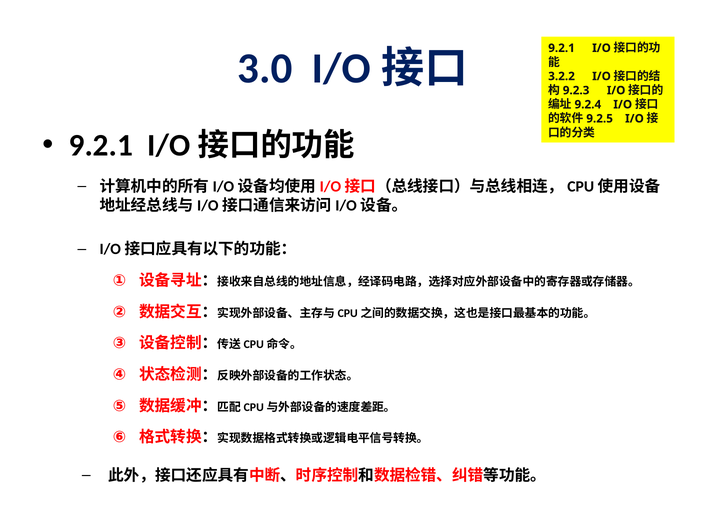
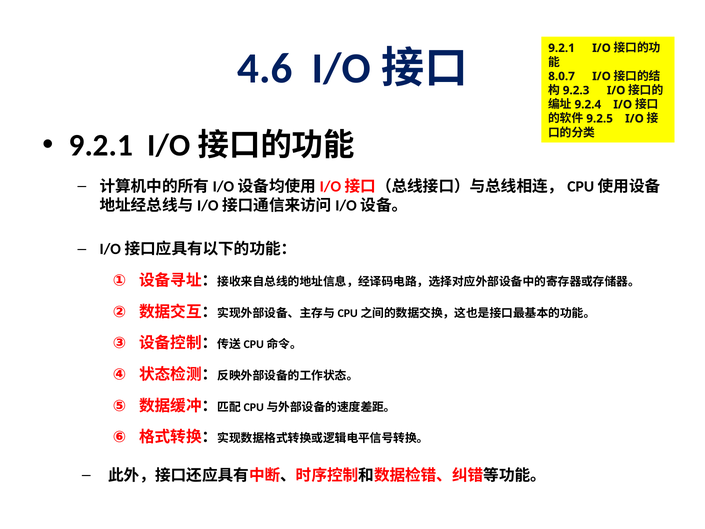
3.0: 3.0 -> 4.6
3.2.2: 3.2.2 -> 8.0.7
